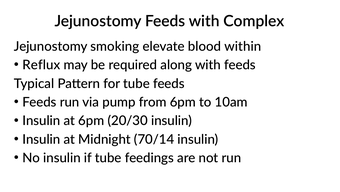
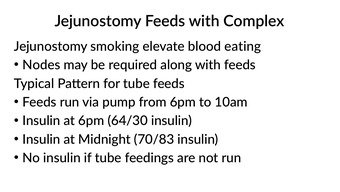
within: within -> eating
Reflux: Reflux -> Nodes
20/30: 20/30 -> 64/30
70/14: 70/14 -> 70/83
